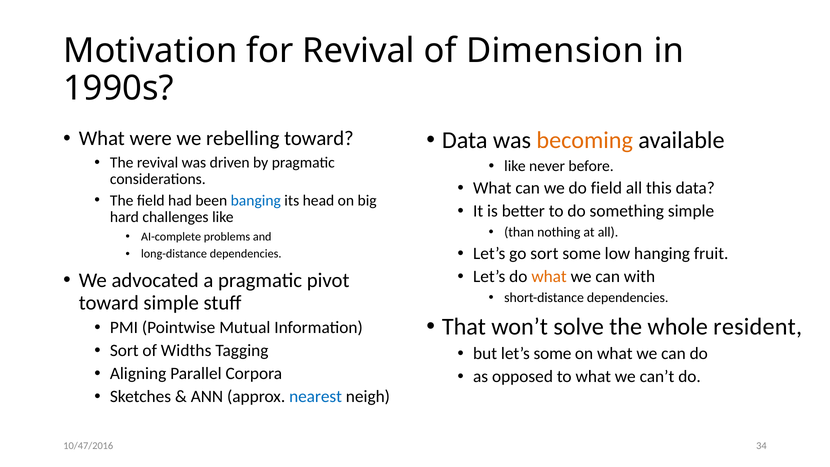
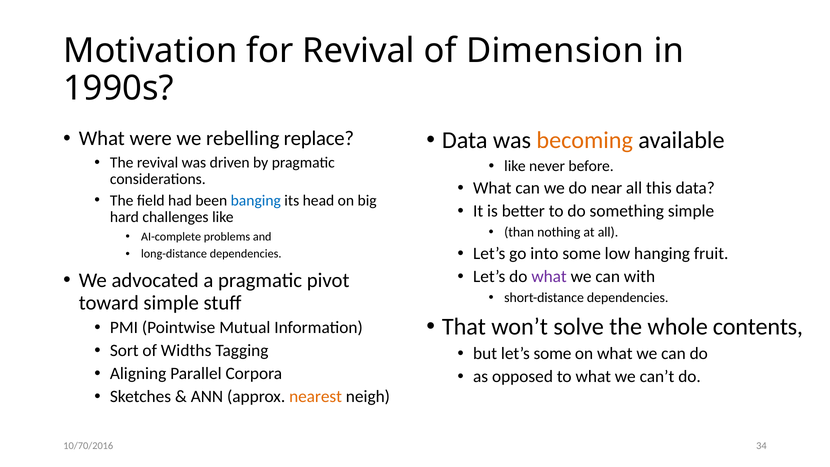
rebelling toward: toward -> replace
do field: field -> near
go sort: sort -> into
what at (549, 276) colour: orange -> purple
resident: resident -> contents
nearest colour: blue -> orange
10/47/2016: 10/47/2016 -> 10/70/2016
